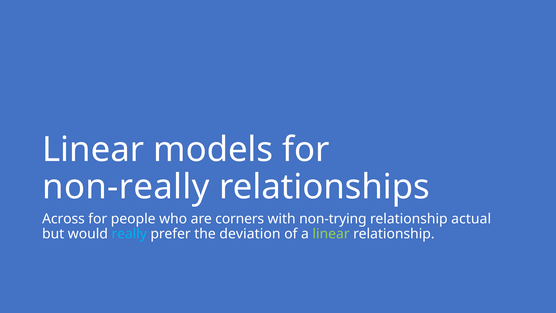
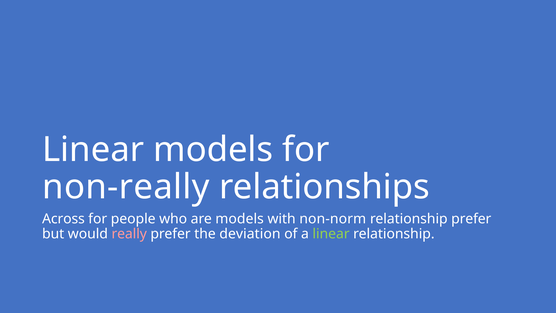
are corners: corners -> models
non-trying: non-trying -> non-norm
relationship actual: actual -> prefer
really colour: light blue -> pink
